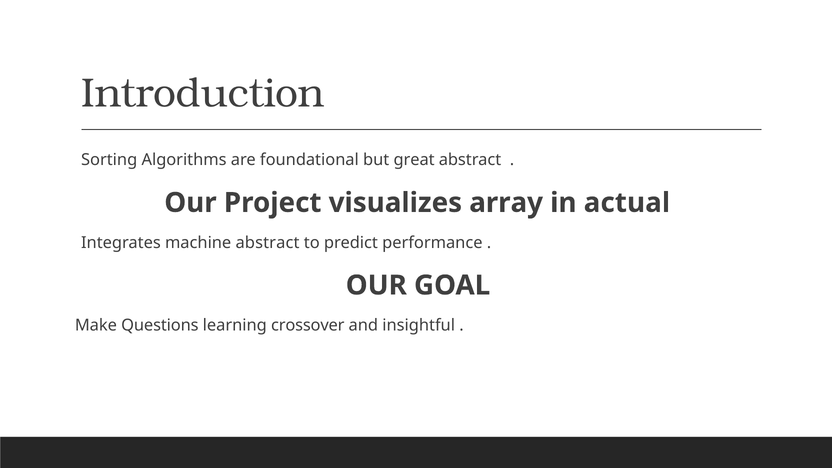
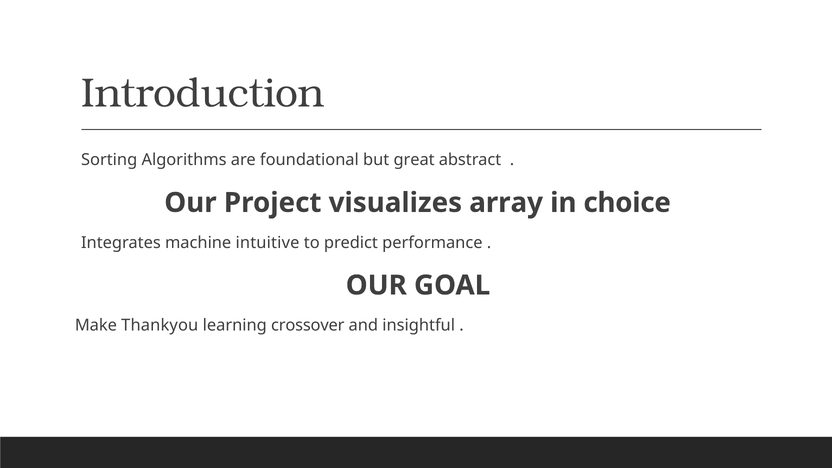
actual: actual -> choice
machine abstract: abstract -> intuitive
Questions: Questions -> Thankyou
